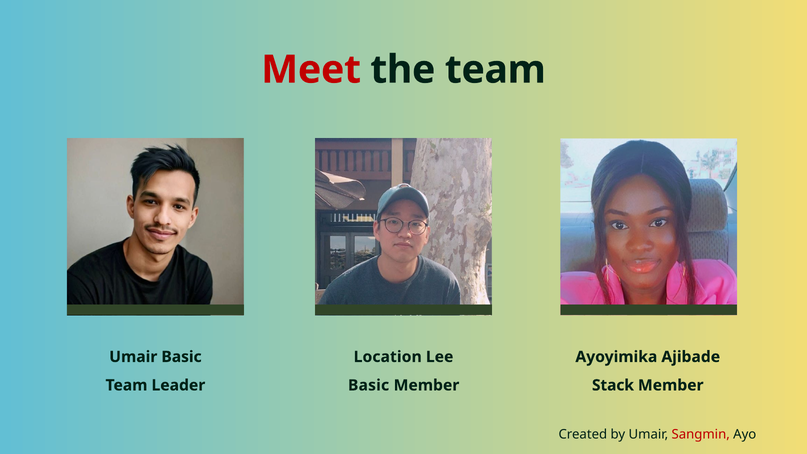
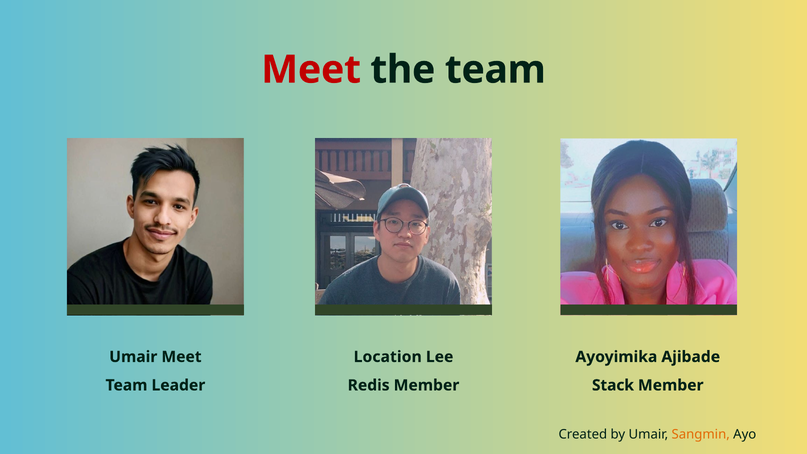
Umair Basic: Basic -> Meet
Basic at (369, 385): Basic -> Redis
Sangmin colour: red -> orange
